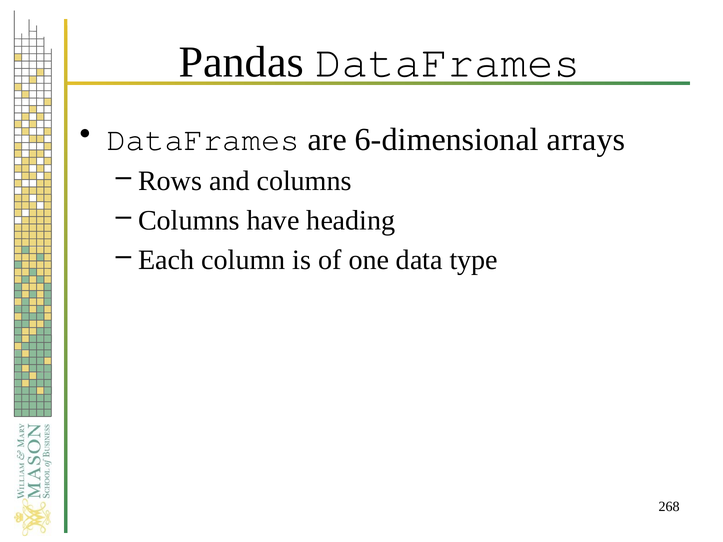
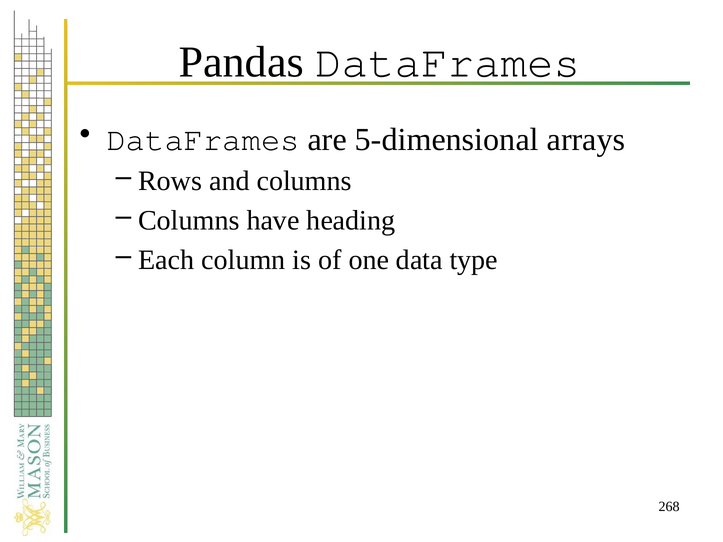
6-dimensional: 6-dimensional -> 5-dimensional
